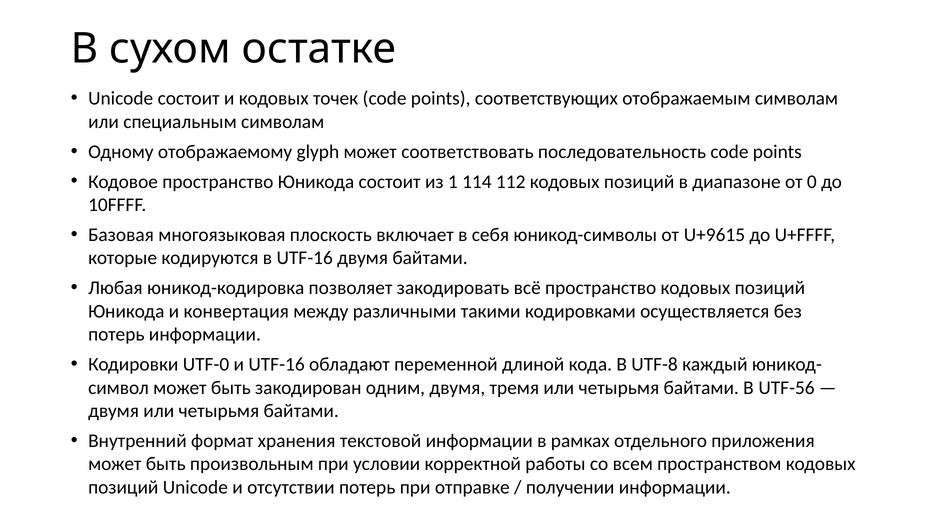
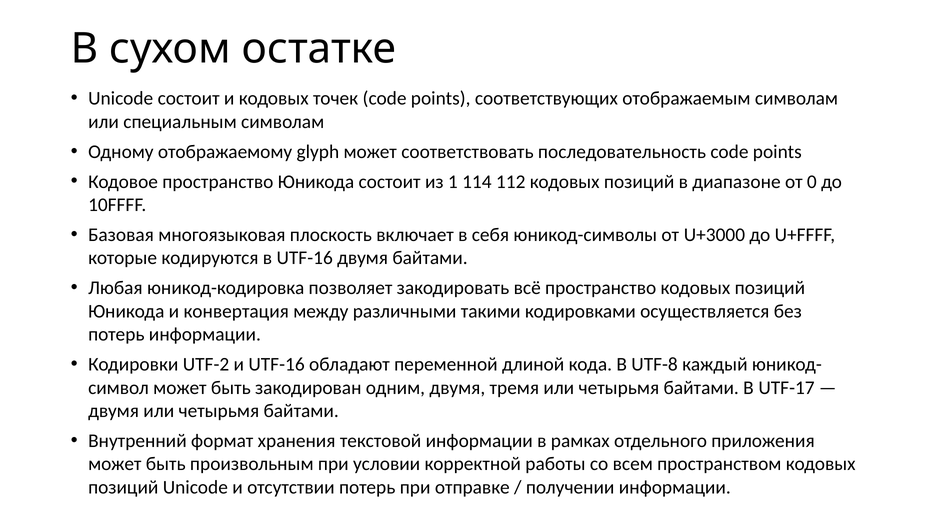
U+9615: U+9615 -> U+3000
UTF-0: UTF-0 -> UTF-2
UTF-56: UTF-56 -> UTF-17
